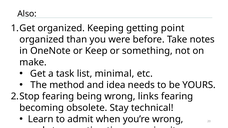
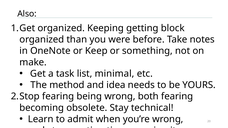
point: point -> block
links: links -> both
